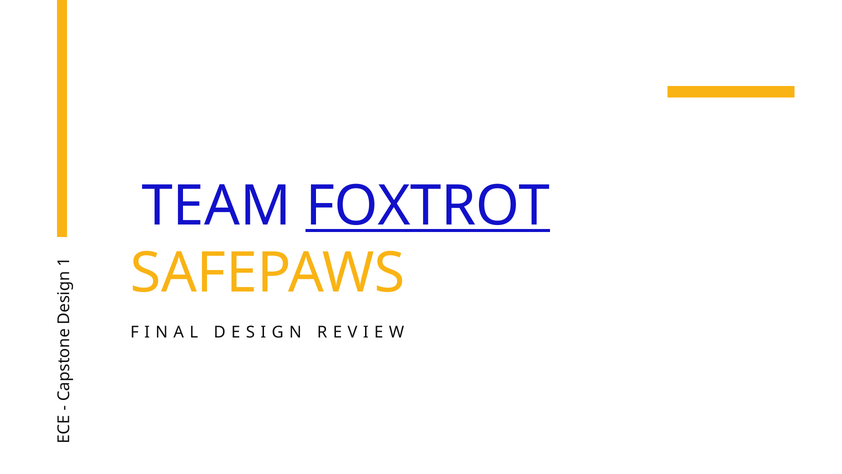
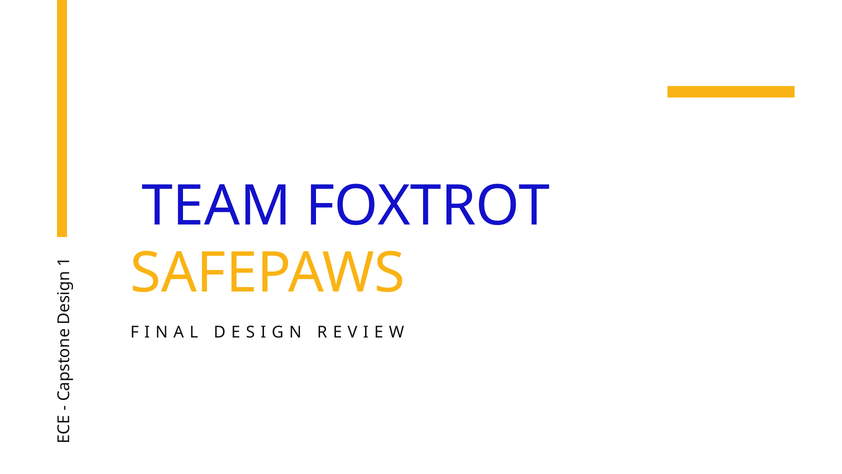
FOXTROT underline: present -> none
